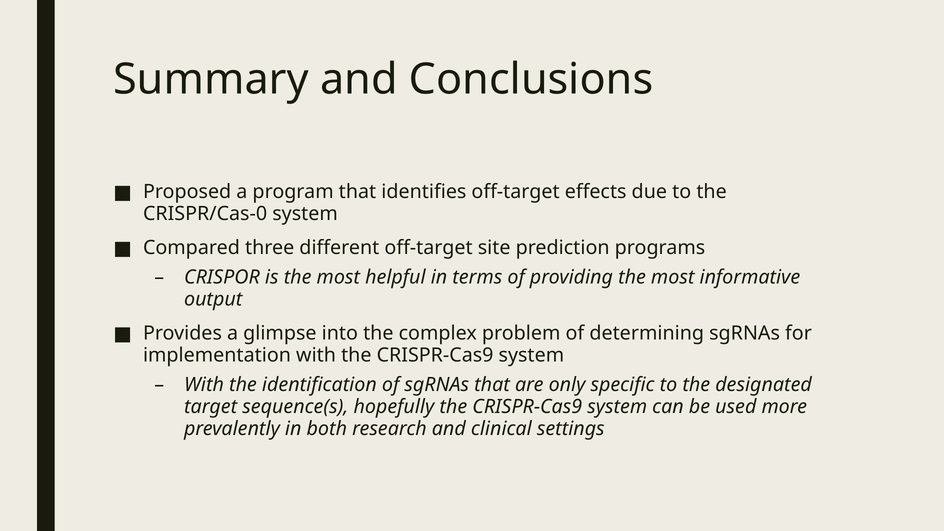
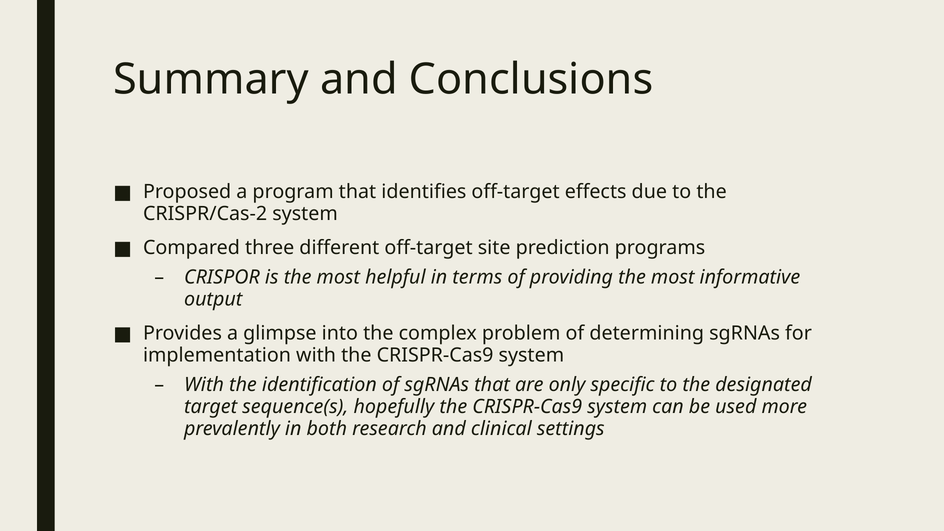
CRISPR/Cas-0: CRISPR/Cas-0 -> CRISPR/Cas-2
